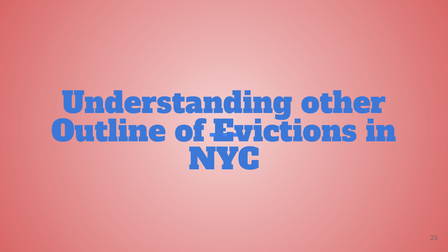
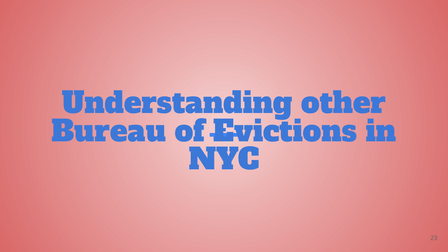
Outline: Outline -> Bureau
